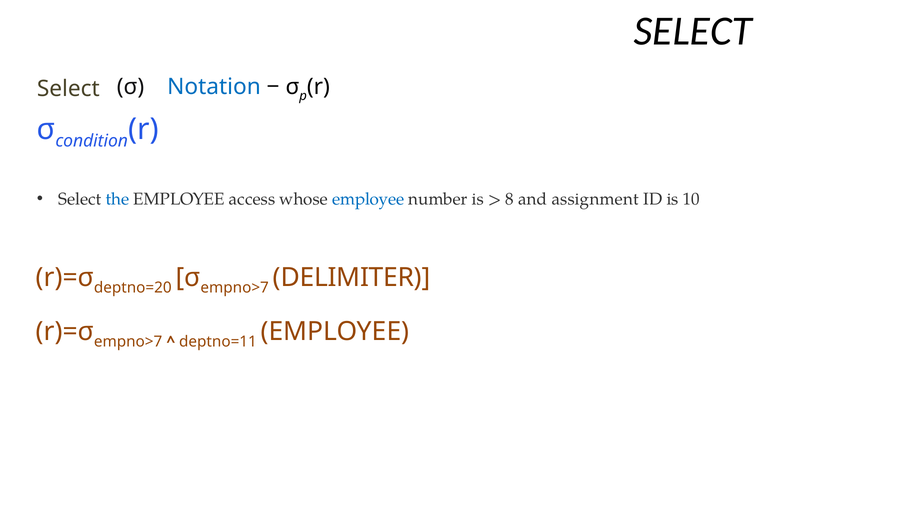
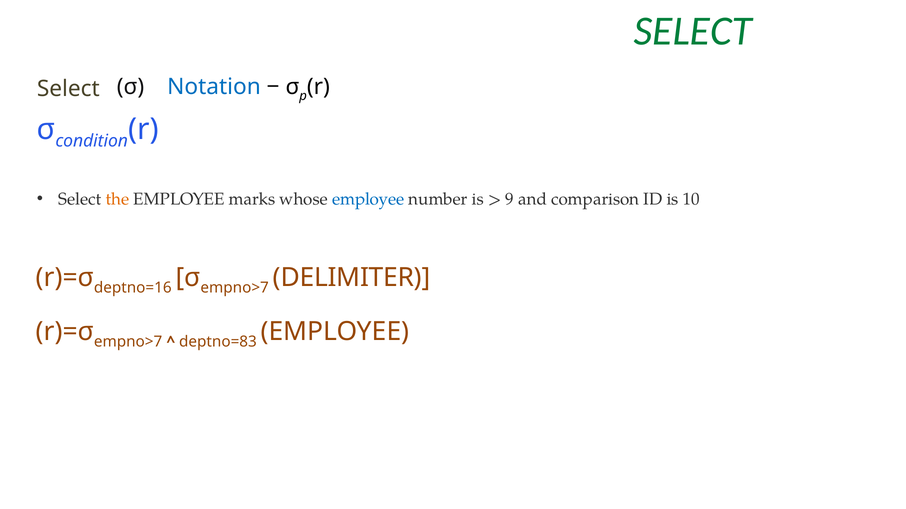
SELECT at (693, 31) colour: black -> green
the colour: blue -> orange
access: access -> marks
8: 8 -> 9
assignment: assignment -> comparison
deptno=20: deptno=20 -> deptno=16
deptno=11: deptno=11 -> deptno=83
